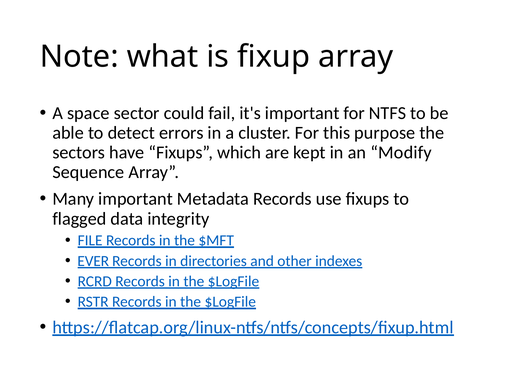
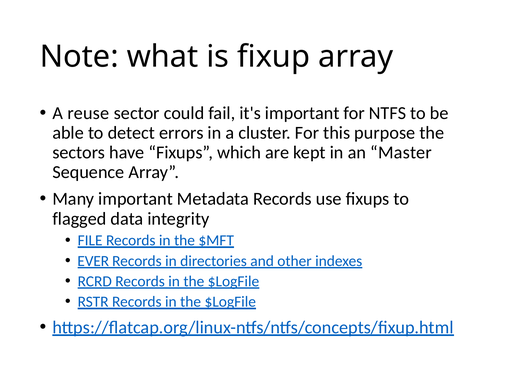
space: space -> reuse
Modify: Modify -> Master
